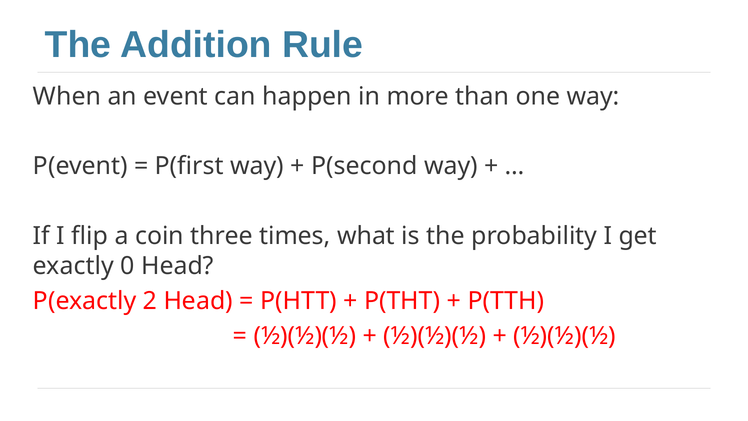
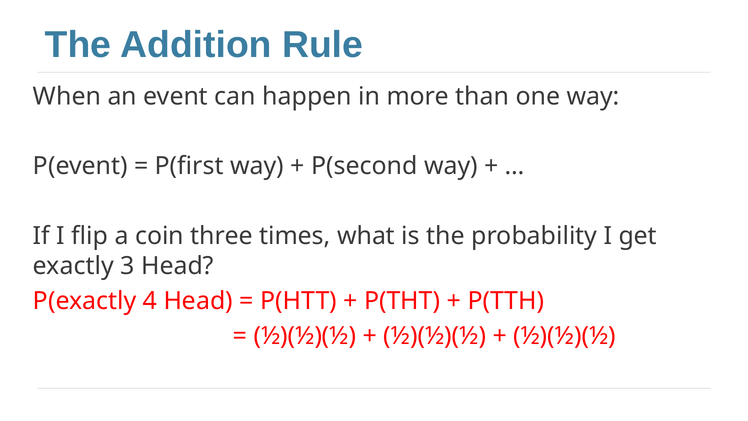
0: 0 -> 3
2: 2 -> 4
